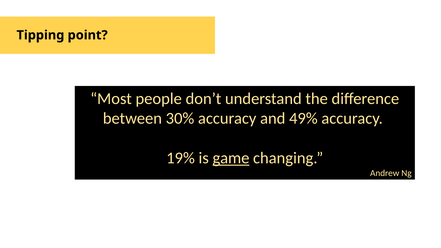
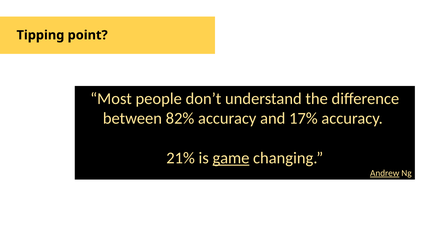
30%: 30% -> 82%
49%: 49% -> 17%
19%: 19% -> 21%
Andrew underline: none -> present
